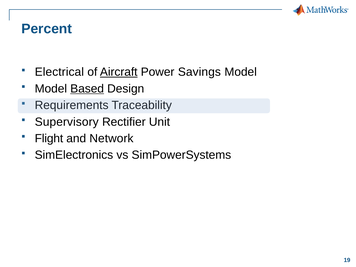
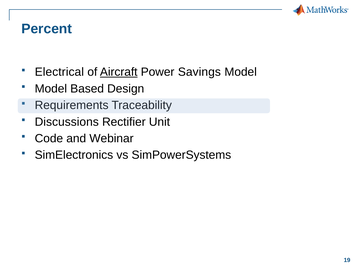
Based underline: present -> none
Supervisory: Supervisory -> Discussions
Flight: Flight -> Code
Network: Network -> Webinar
